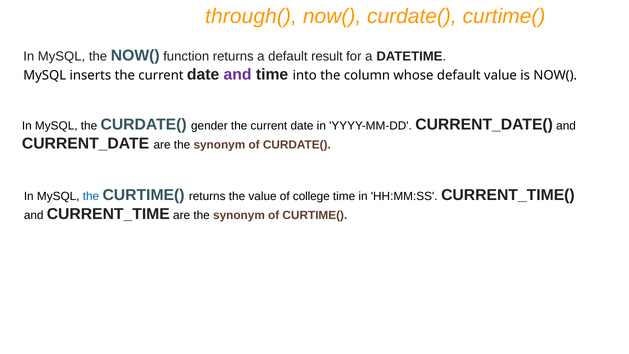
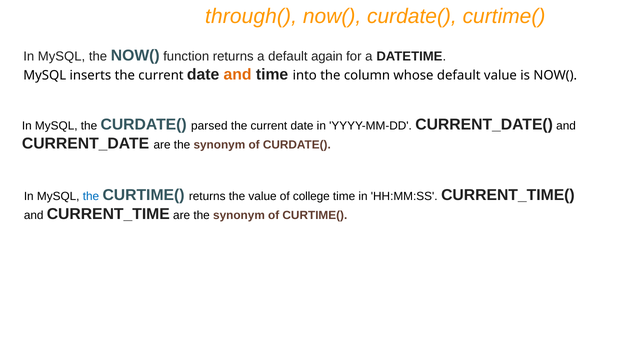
result: result -> again
and at (238, 75) colour: purple -> orange
gender: gender -> parsed
